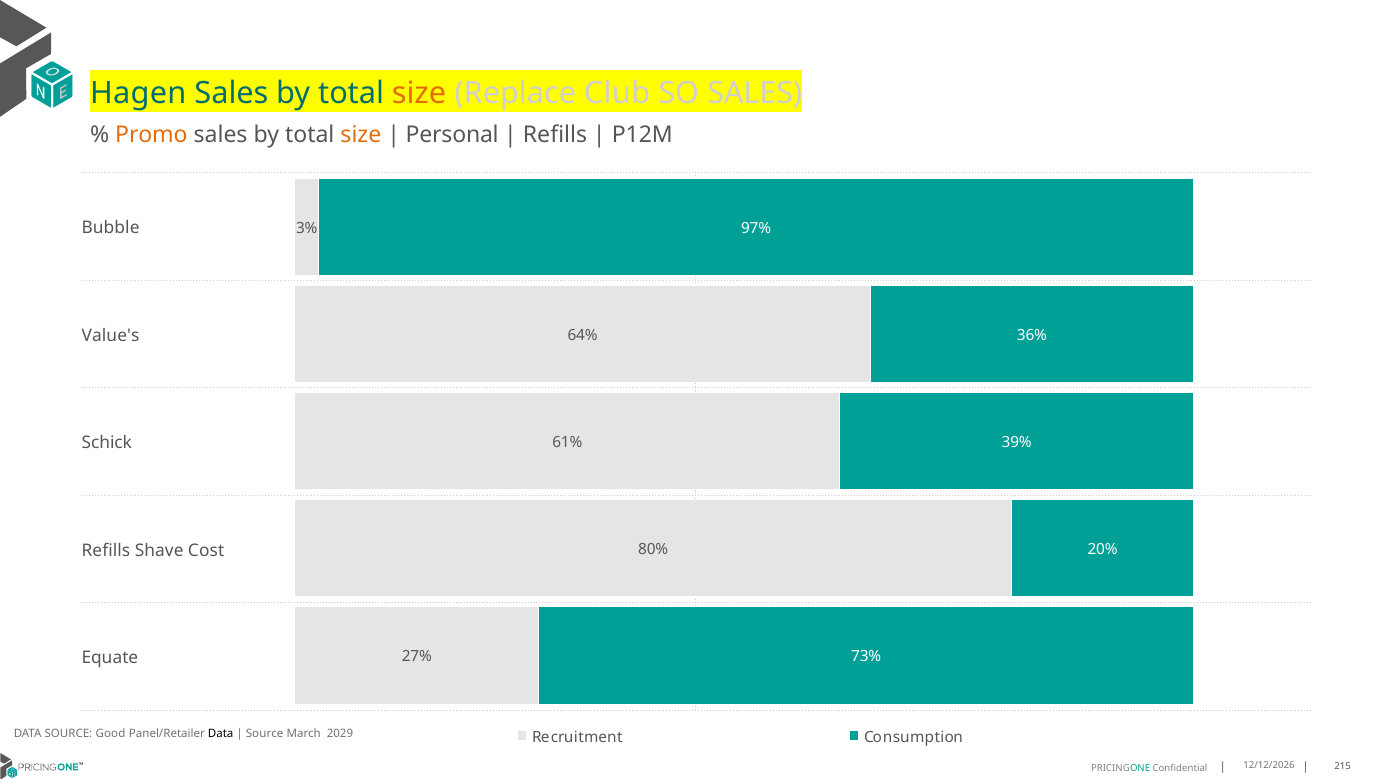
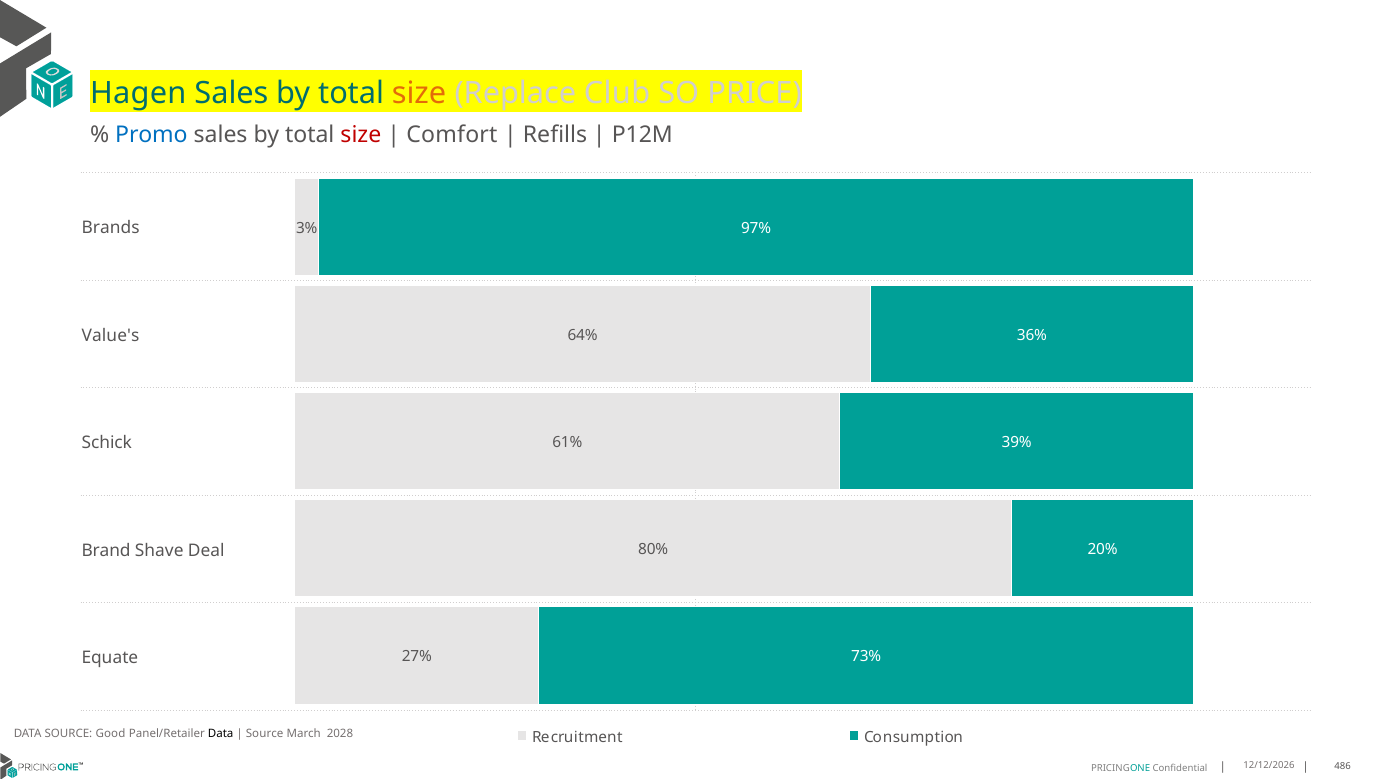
SO SALES: SALES -> PRICE
Promo colour: orange -> blue
size at (361, 135) colour: orange -> red
Personal: Personal -> Comfort
Bubble: Bubble -> Brands
Refills at (106, 551): Refills -> Brand
Cost: Cost -> Deal
2029: 2029 -> 2028
215: 215 -> 486
